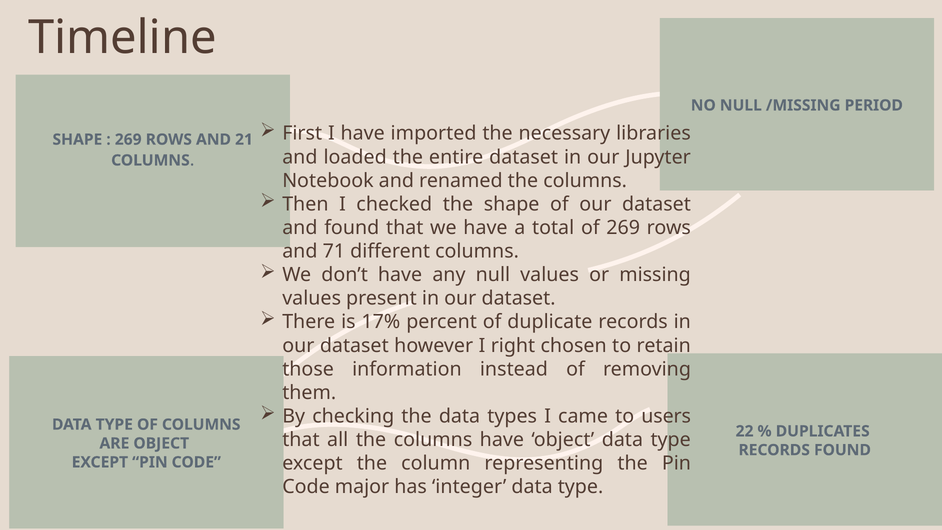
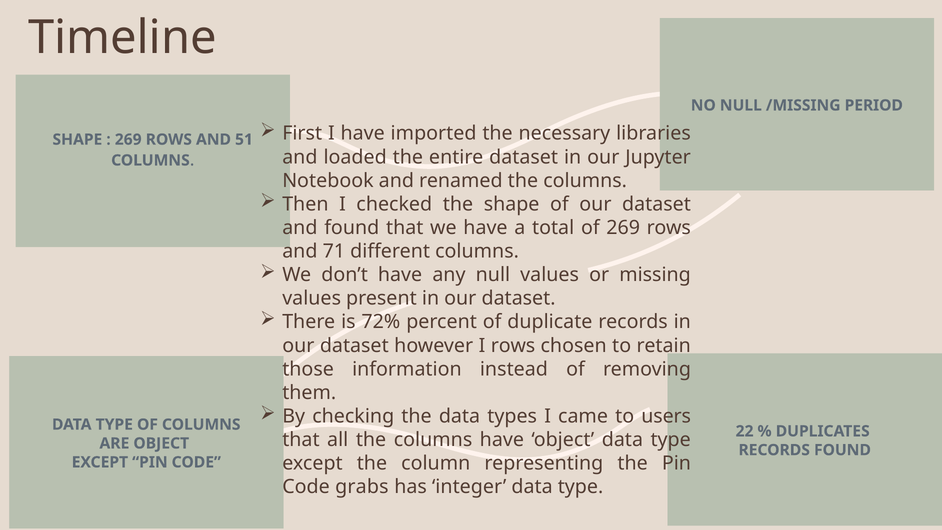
21: 21 -> 51
17%: 17% -> 72%
I right: right -> rows
major: major -> grabs
